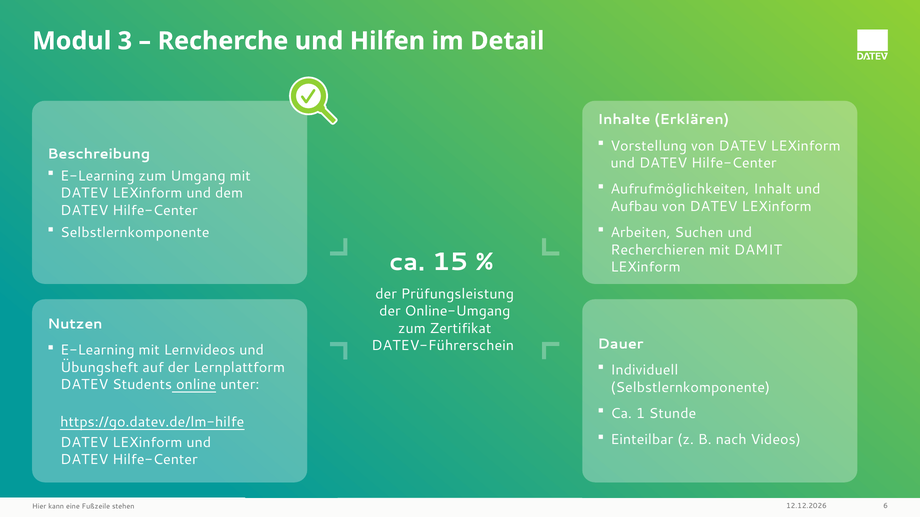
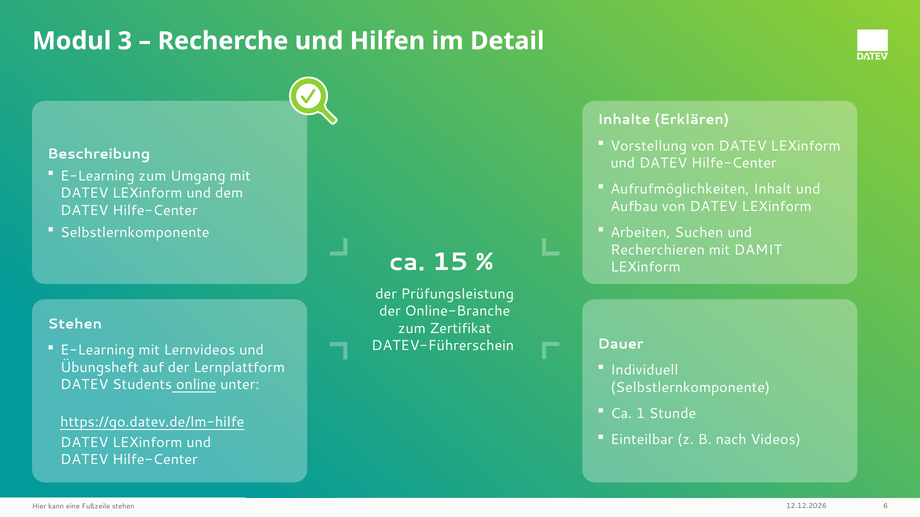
Online-Umgang: Online-Umgang -> Online-Branche
Nutzen at (75, 324): Nutzen -> Stehen
